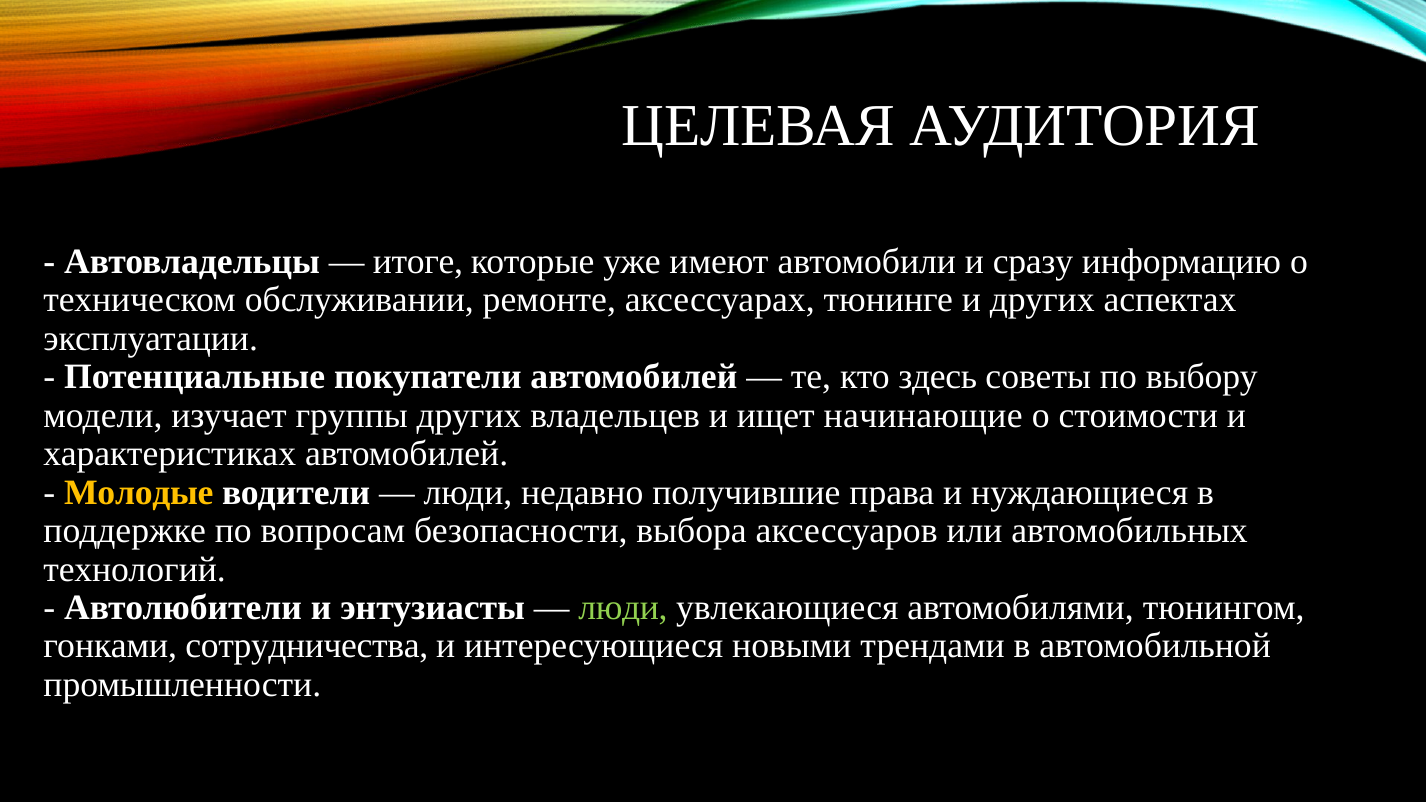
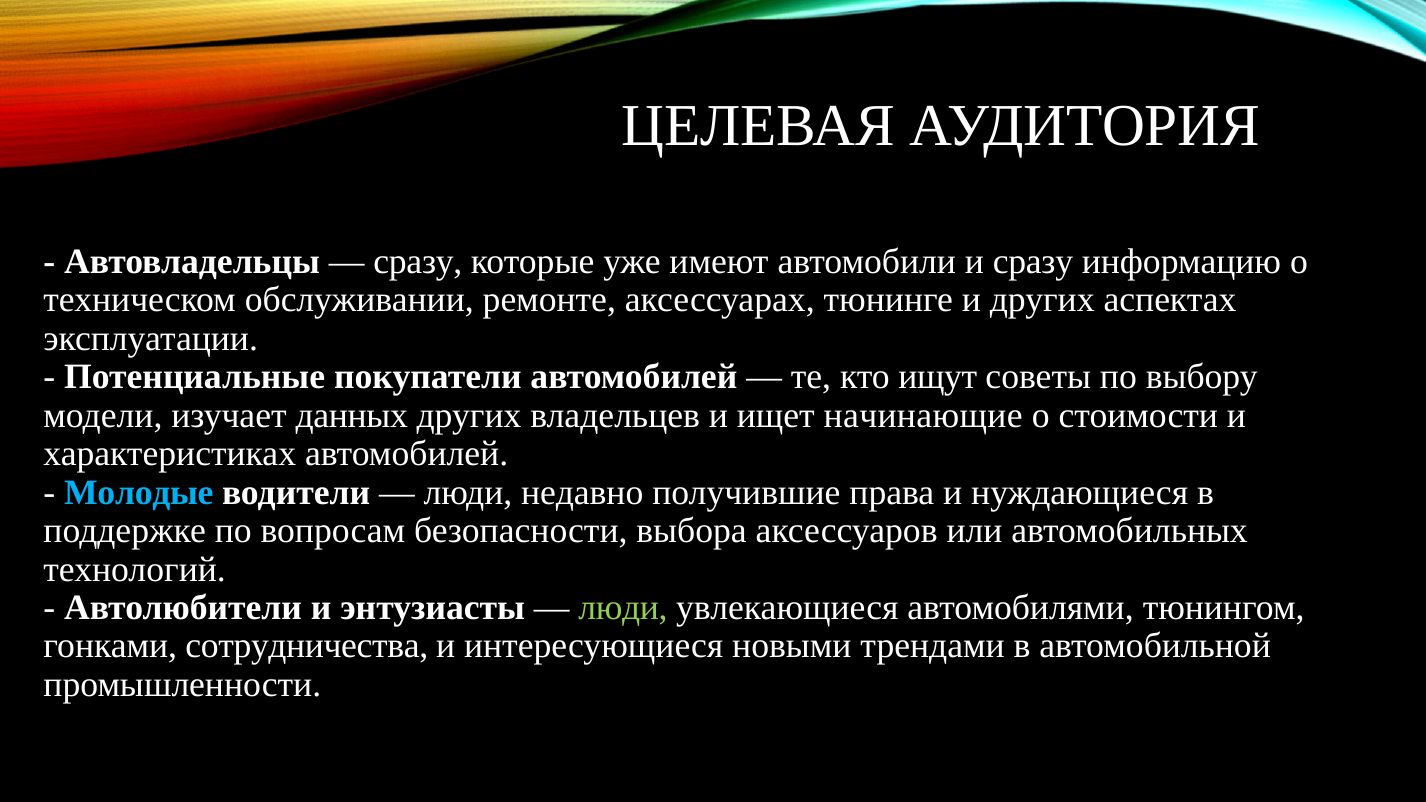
итоге at (418, 261): итоге -> сразу
здесь: здесь -> ищут
группы: группы -> данных
Молодые colour: yellow -> light blue
